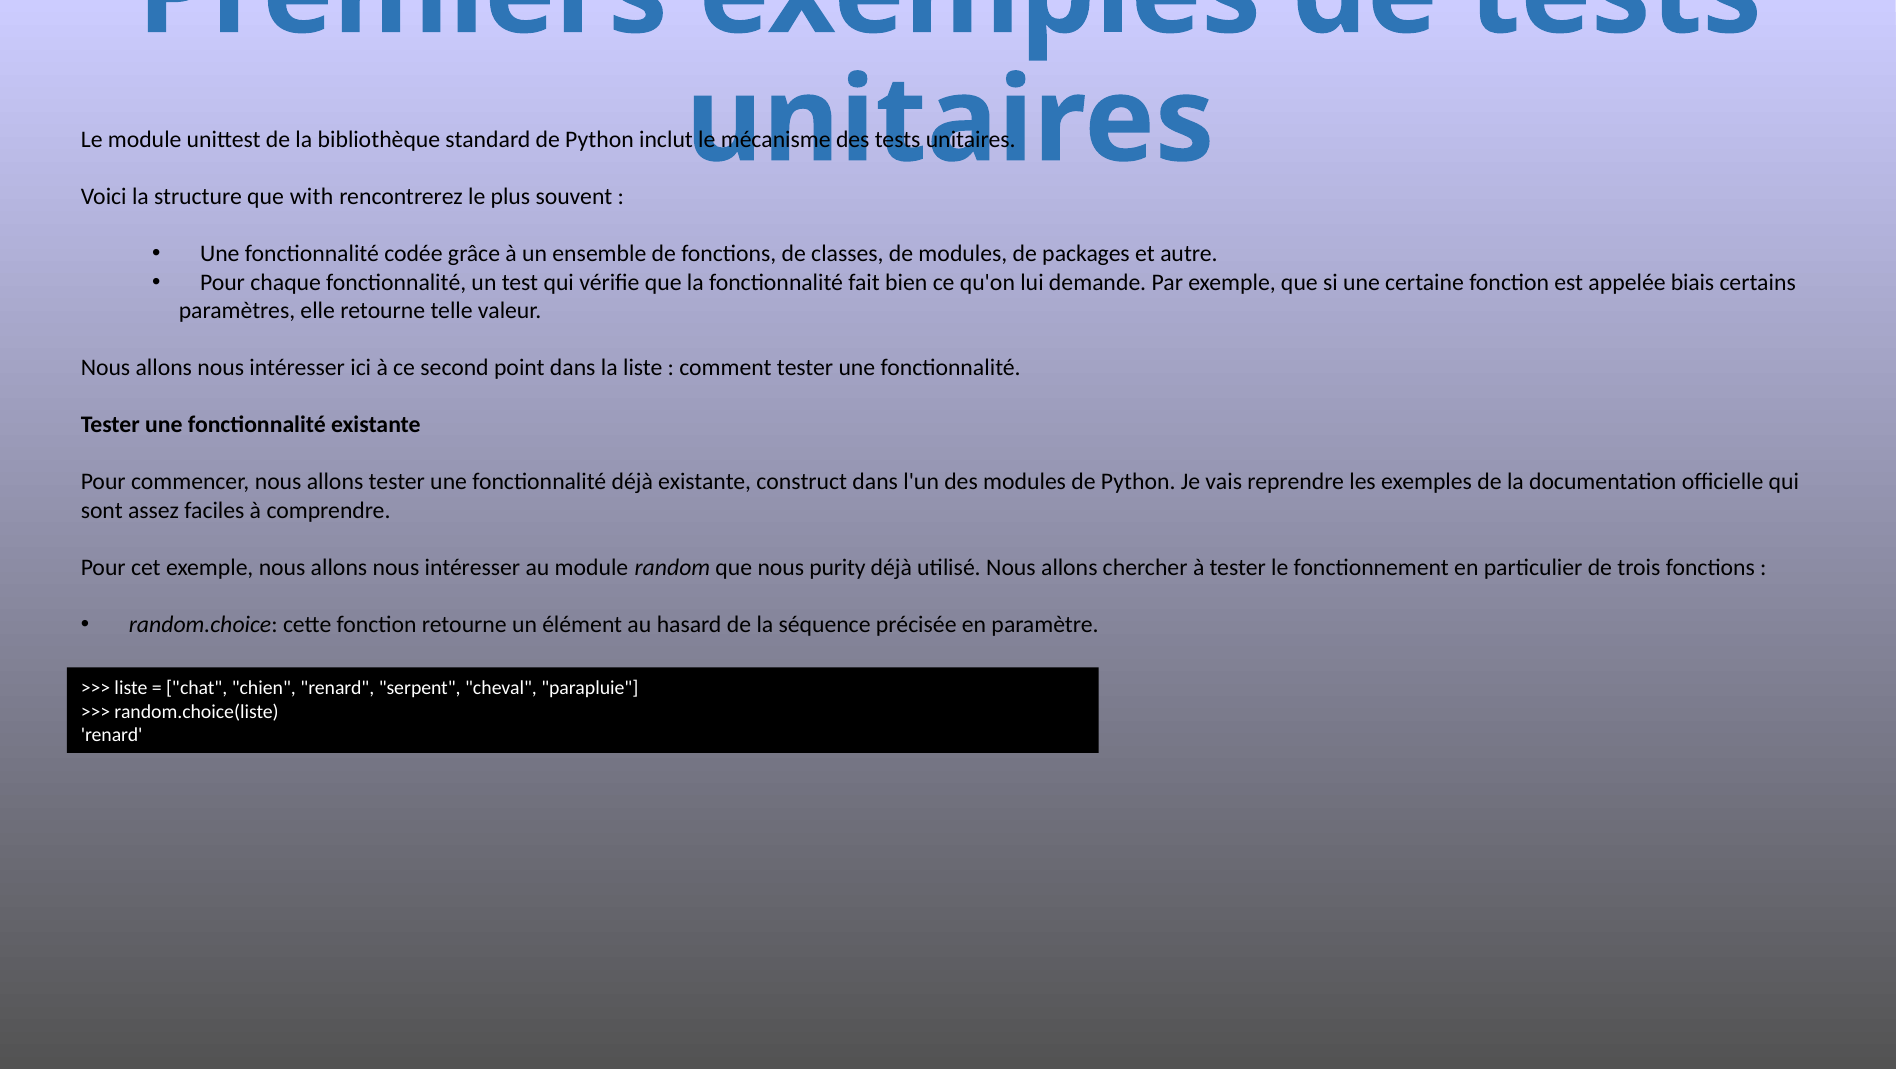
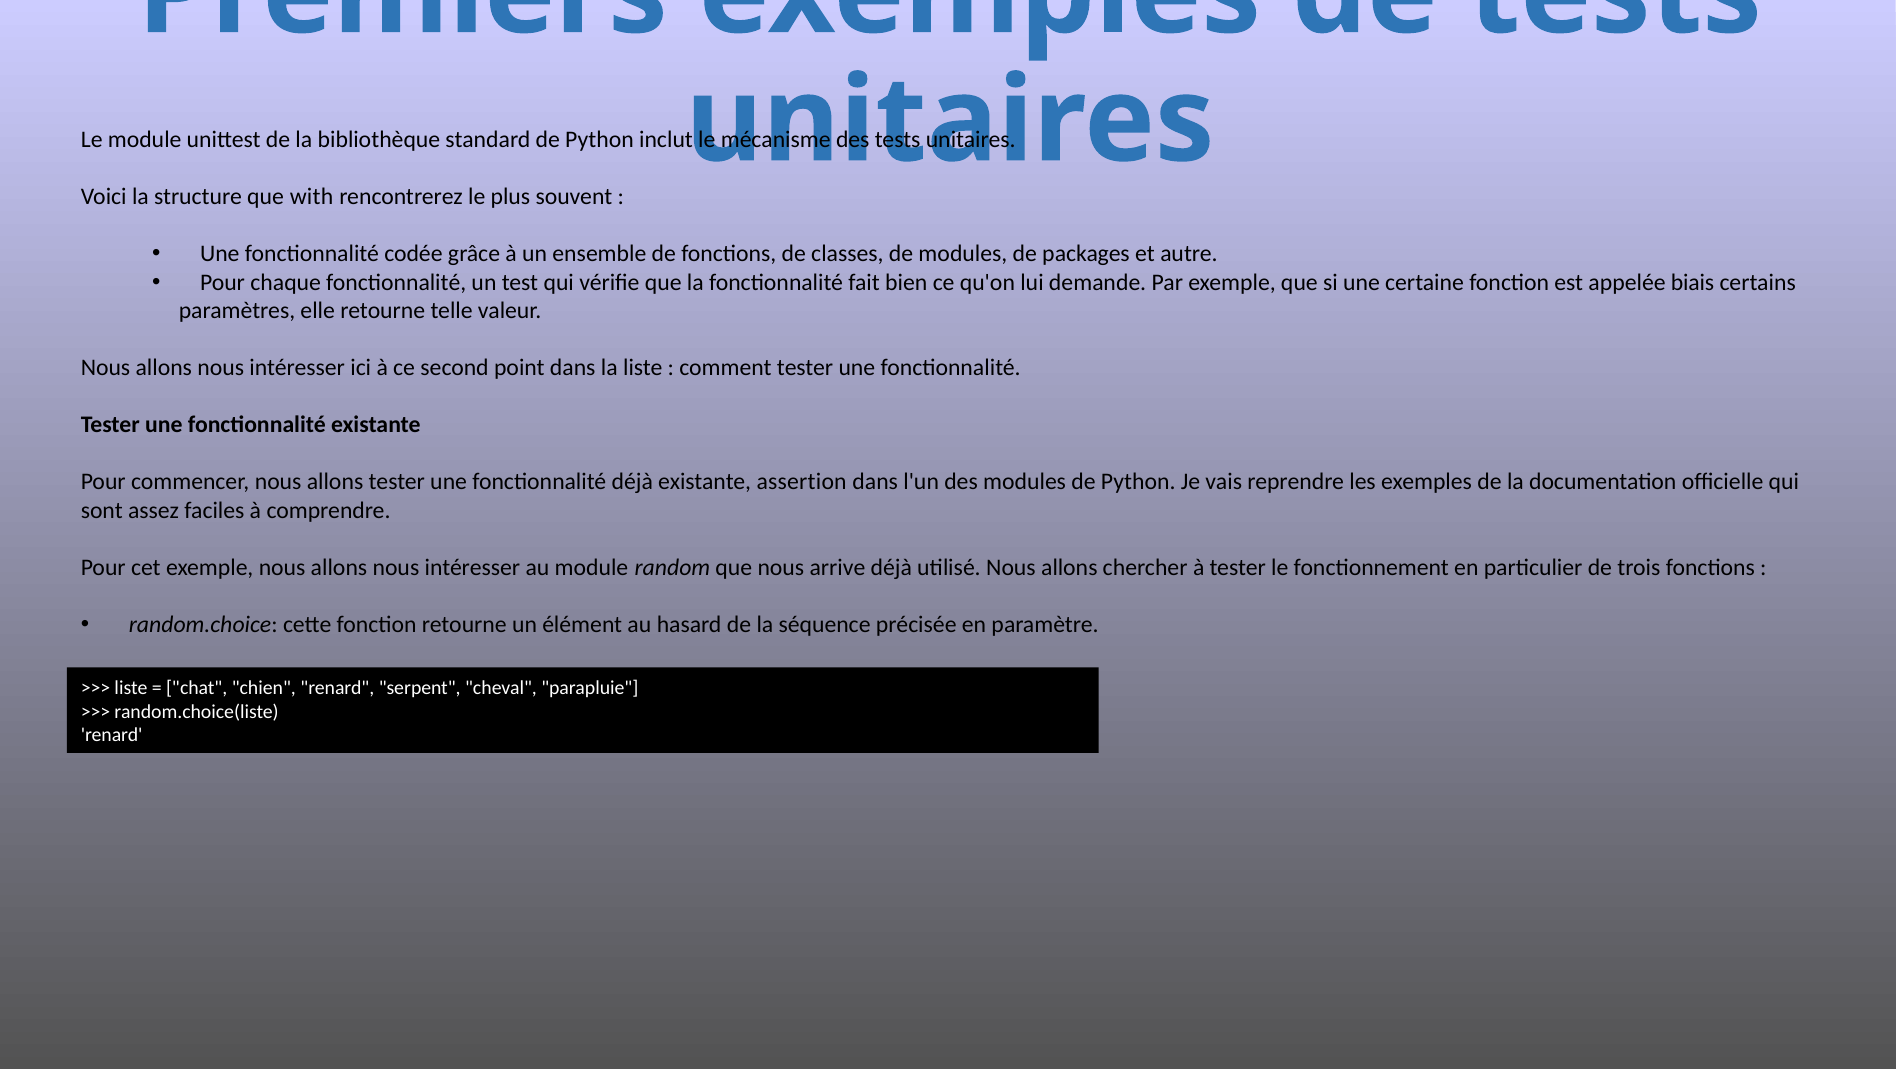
construct: construct -> assertion
purity: purity -> arrive
